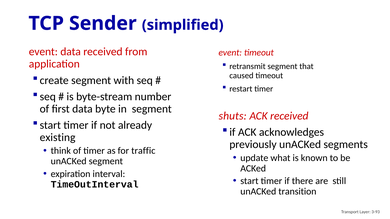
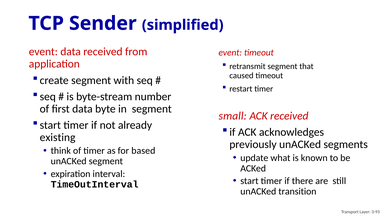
shuts: shuts -> small
traffic: traffic -> based
